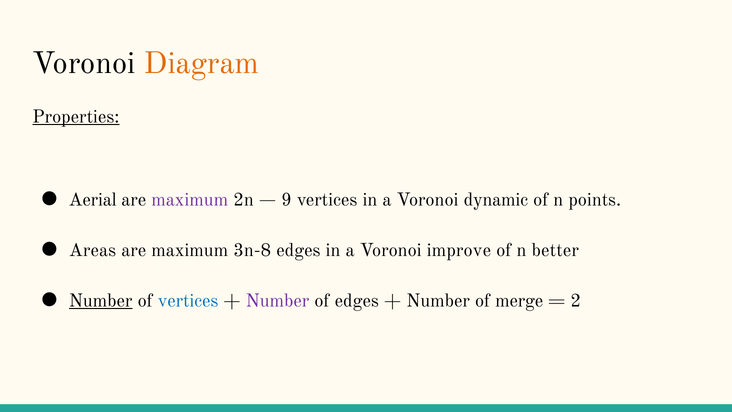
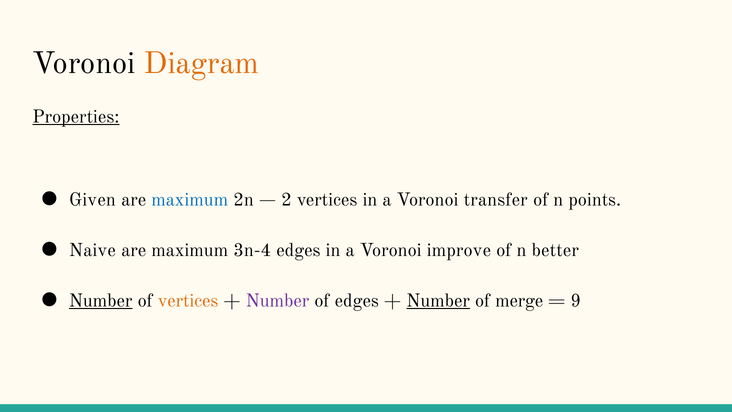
Aerial: Aerial -> Given
maximum at (190, 200) colour: purple -> blue
9: 9 -> 2
dynamic: dynamic -> transfer
Areas: Areas -> Naive
3n-8: 3n-8 -> 3n-4
vertices at (188, 301) colour: blue -> orange
Number at (438, 301) underline: none -> present
2: 2 -> 9
